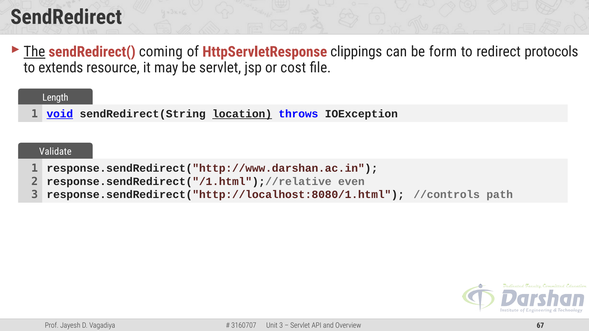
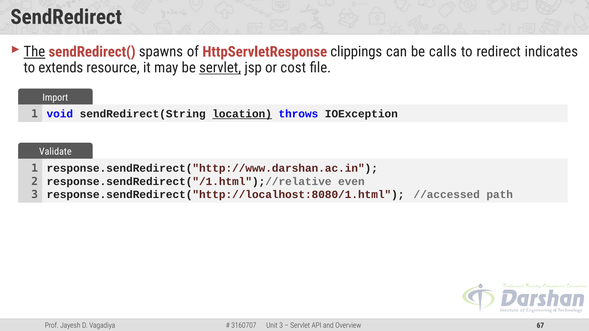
coming: coming -> spawns
form: form -> calls
protocols: protocols -> indicates
servlet at (220, 68) underline: none -> present
Length: Length -> Import
void underline: present -> none
//controls: //controls -> //accessed
